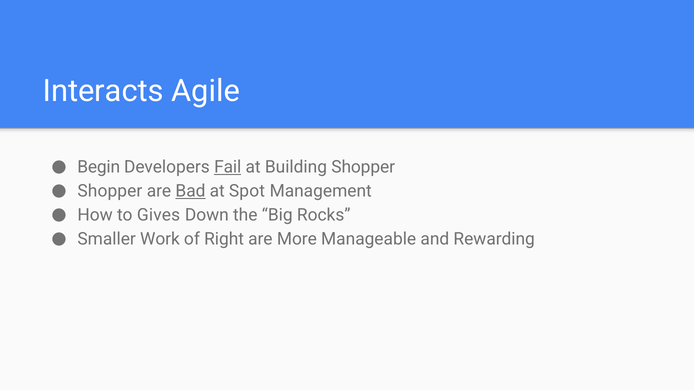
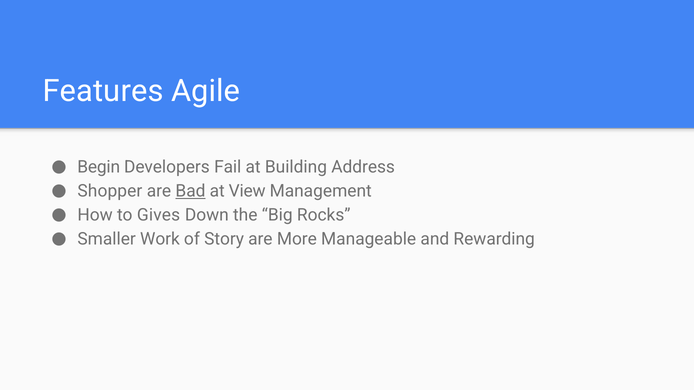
Interacts: Interacts -> Features
Fail underline: present -> none
Building Shopper: Shopper -> Address
Spot: Spot -> View
Right: Right -> Story
